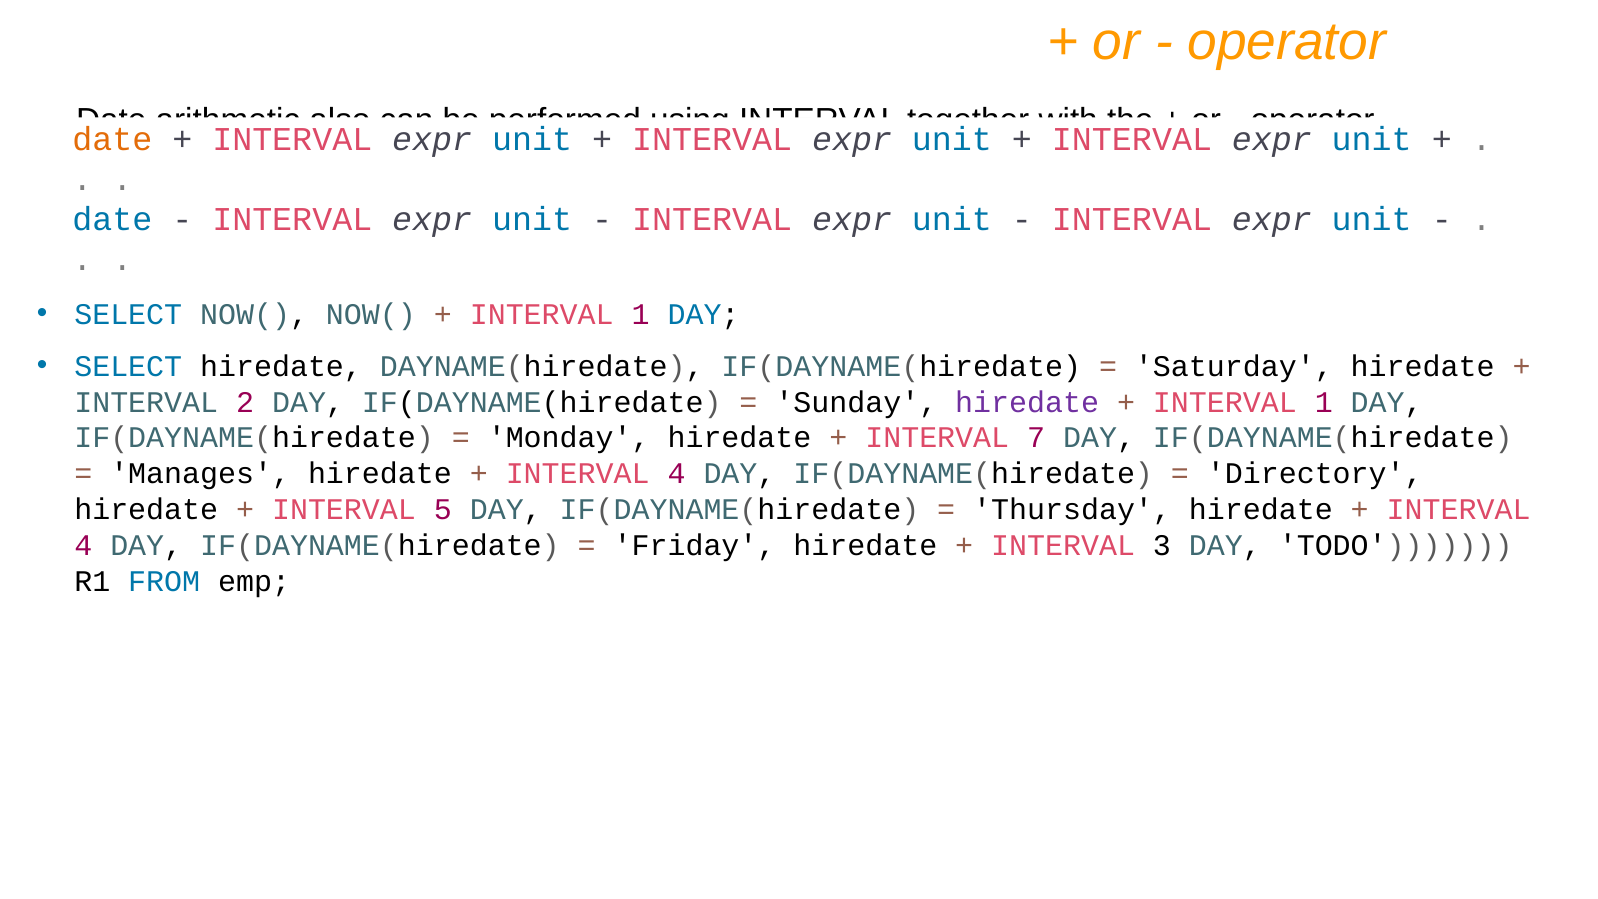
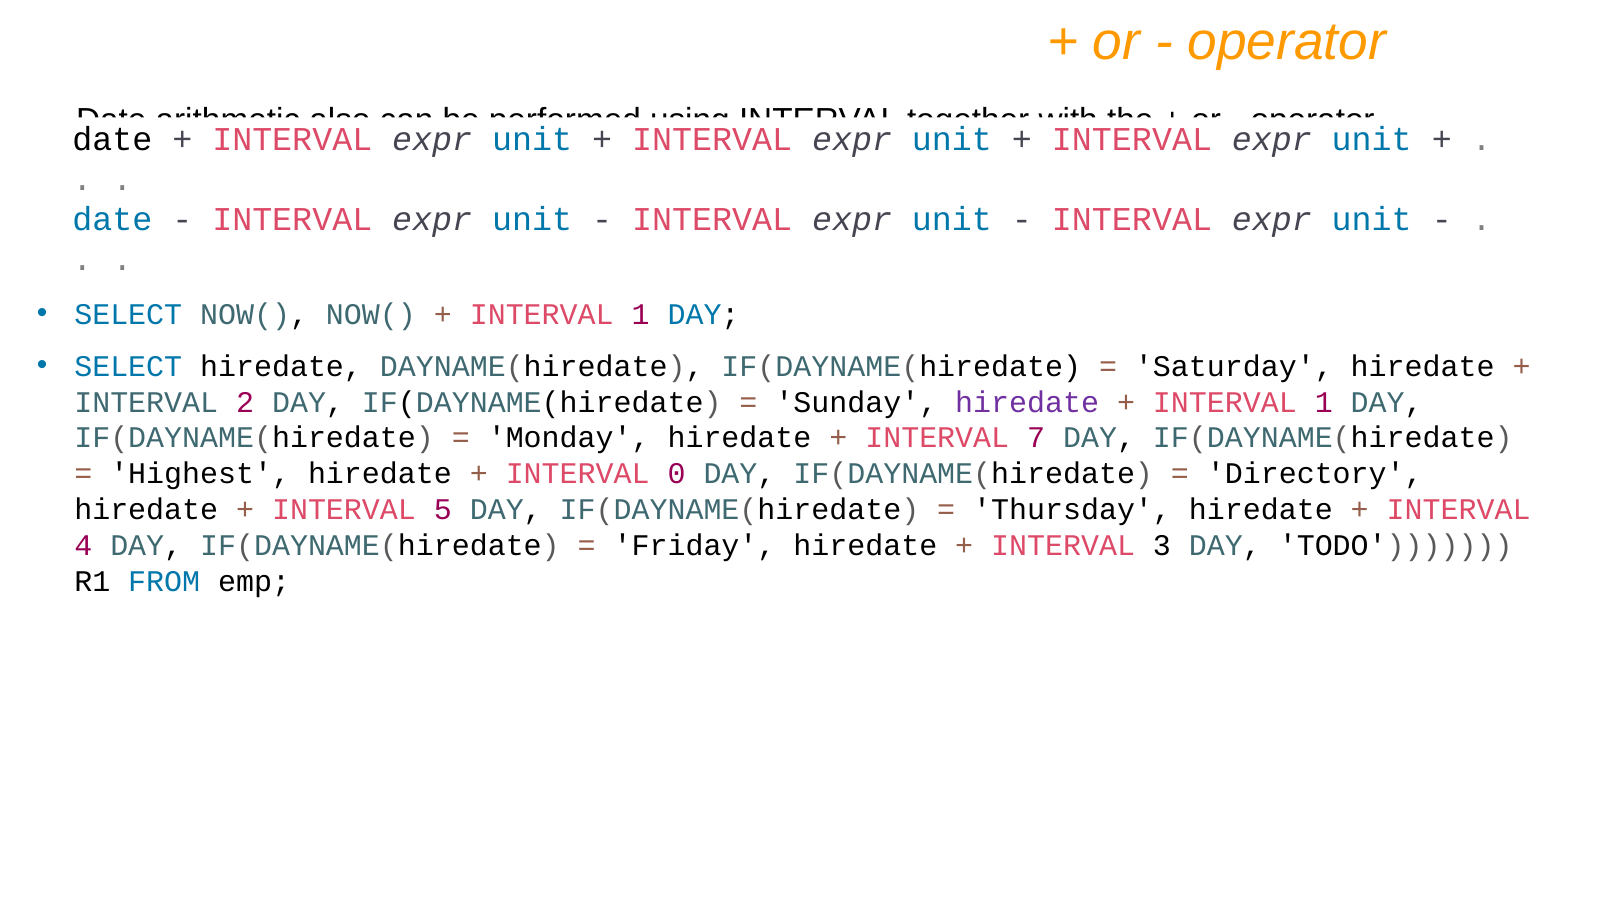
date at (112, 140) colour: orange -> black
Manages: Manages -> Highest
4 at (677, 474): 4 -> 0
